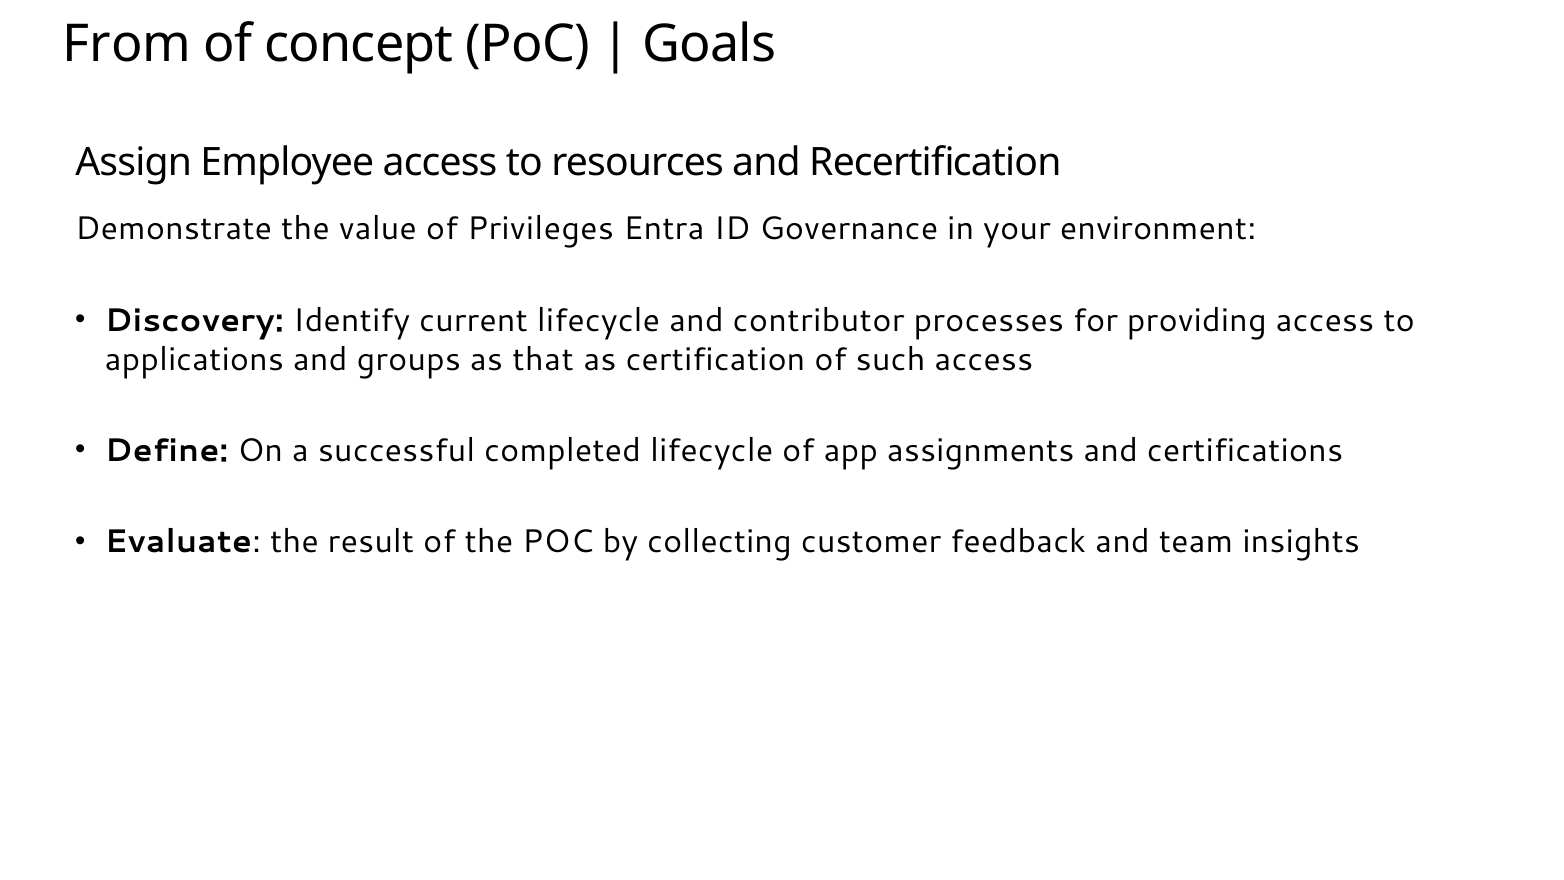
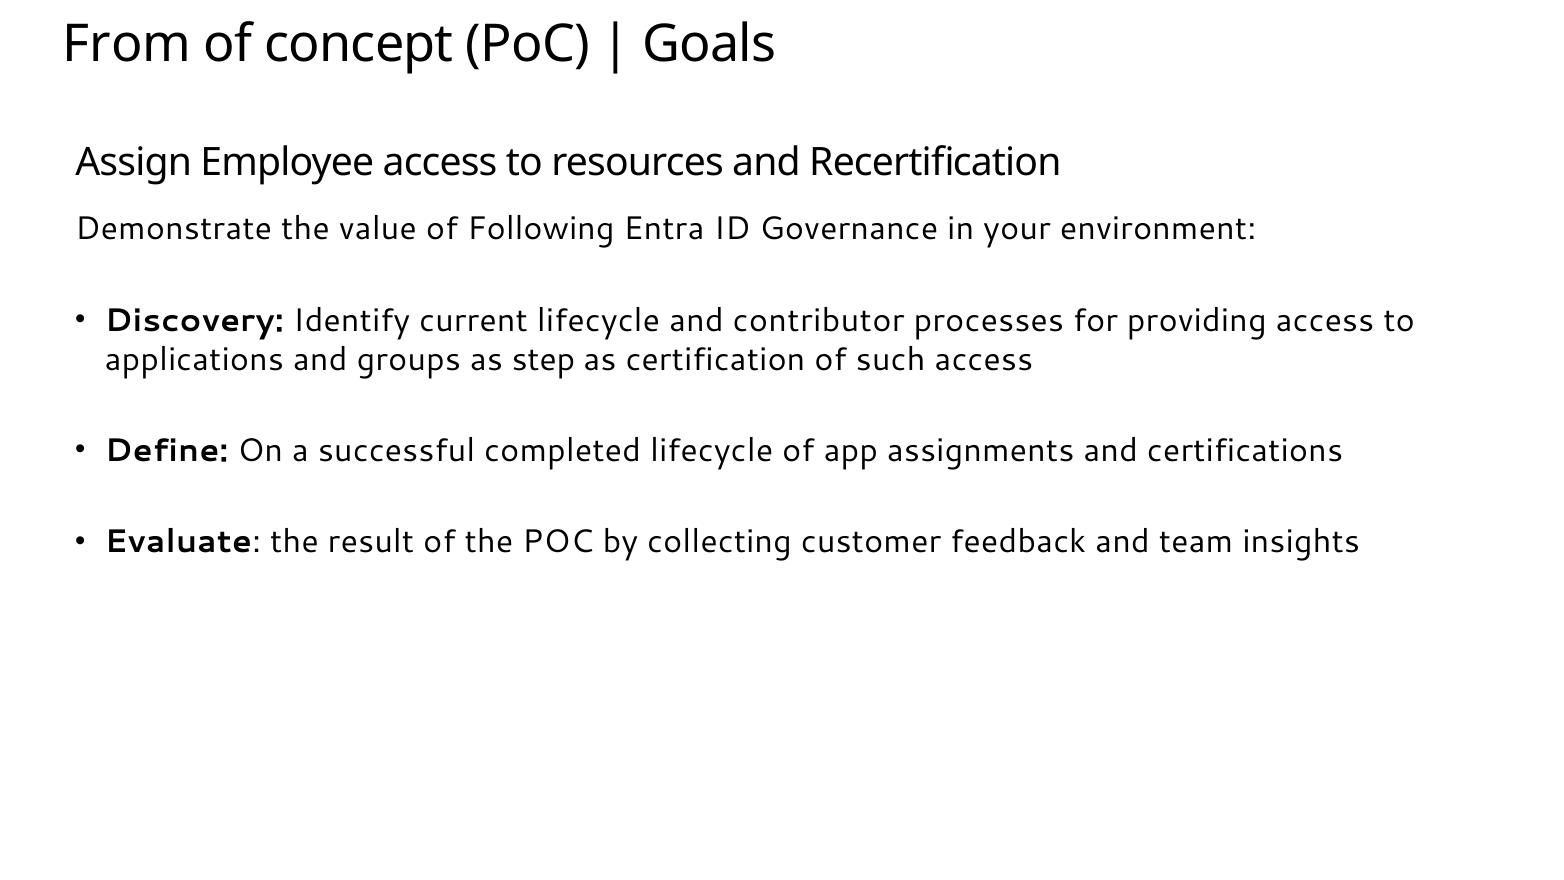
Privileges: Privileges -> Following
that: that -> step
